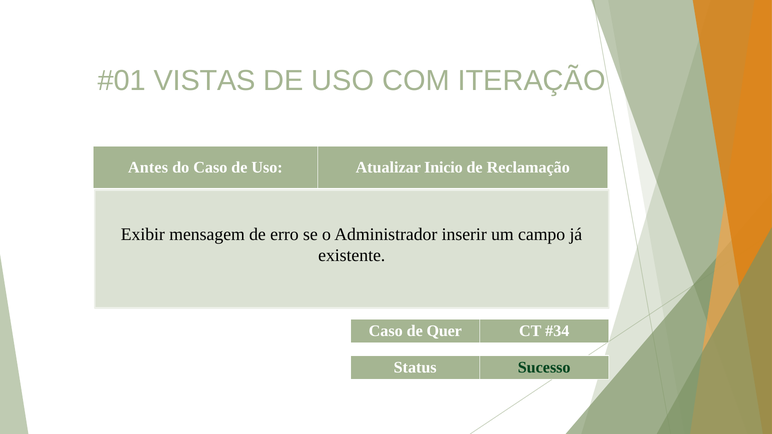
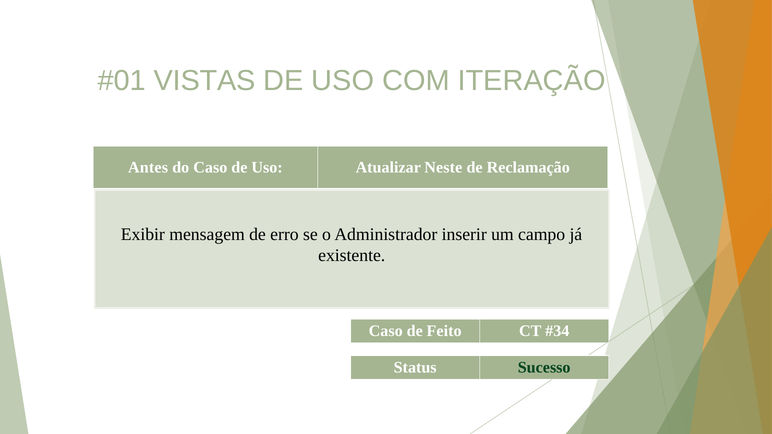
Inicio: Inicio -> Neste
Quer: Quer -> Feito
